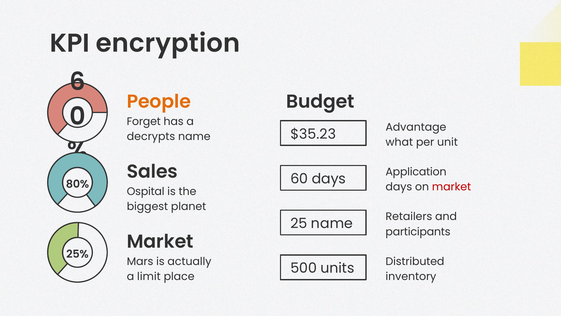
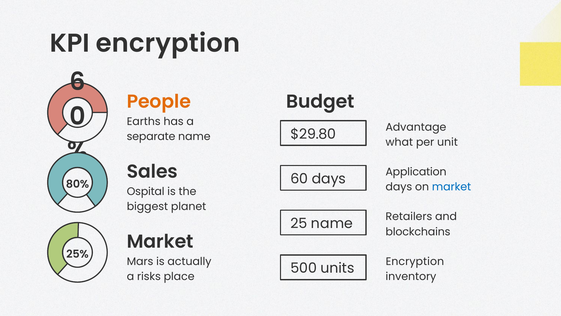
Forget: Forget -> Earths
$35.23: $35.23 -> $29.80
decrypts: decrypts -> separate
market at (452, 187) colour: red -> blue
participants: participants -> blockchains
Distributed at (415, 261): Distributed -> Encryption
limit: limit -> risks
